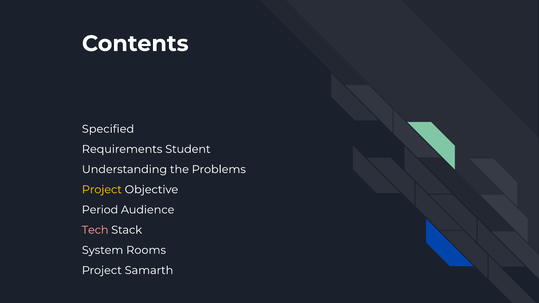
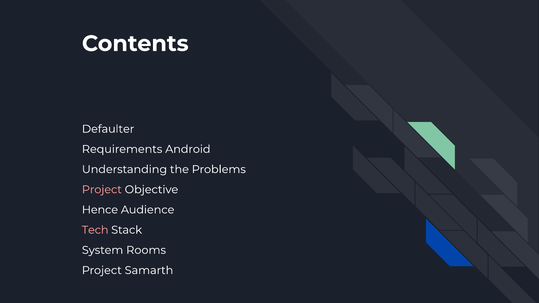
Specified: Specified -> Defaulter
Student: Student -> Android
Project at (102, 190) colour: yellow -> pink
Period: Period -> Hence
